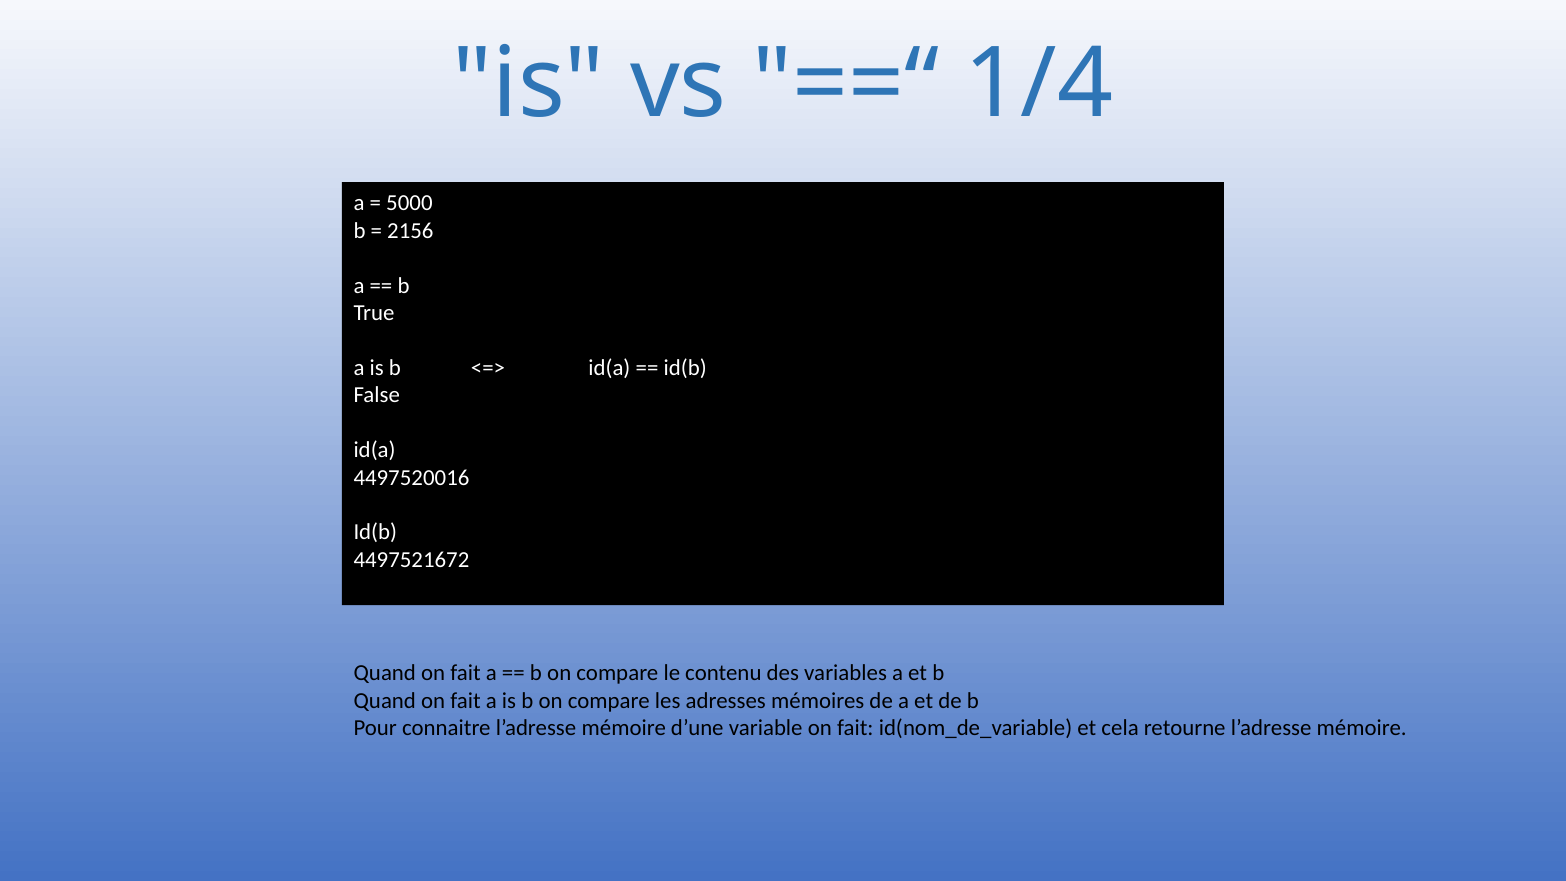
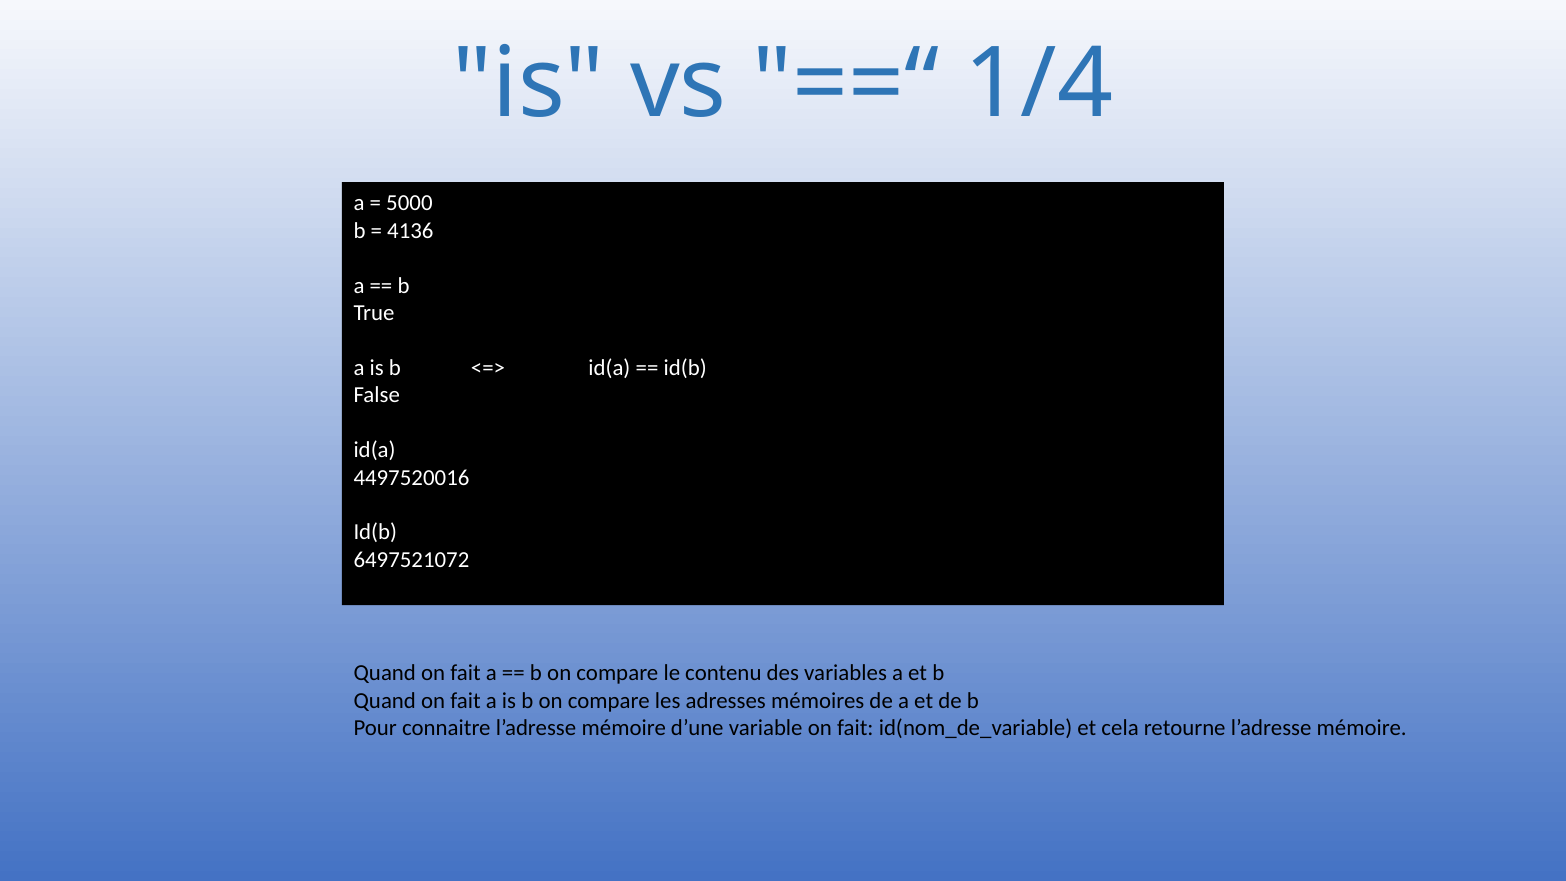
2156: 2156 -> 4136
4497521672: 4497521672 -> 6497521072
